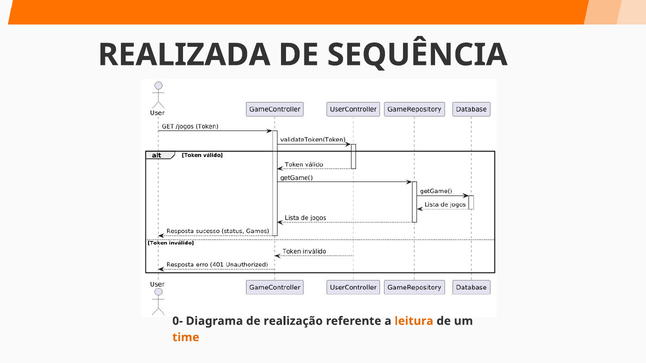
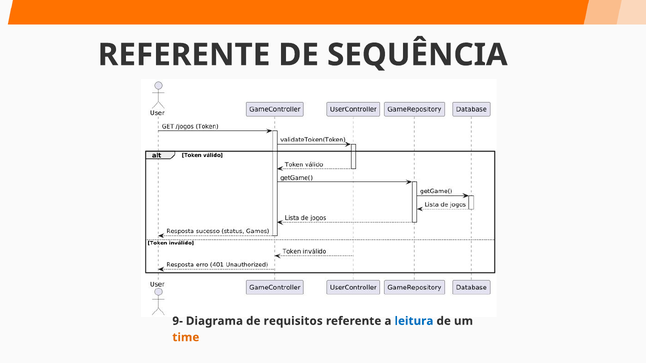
REALIZADA at (184, 55): REALIZADA -> REFERENTE
0-: 0- -> 9-
realização: realização -> requisitos
leitura colour: orange -> blue
